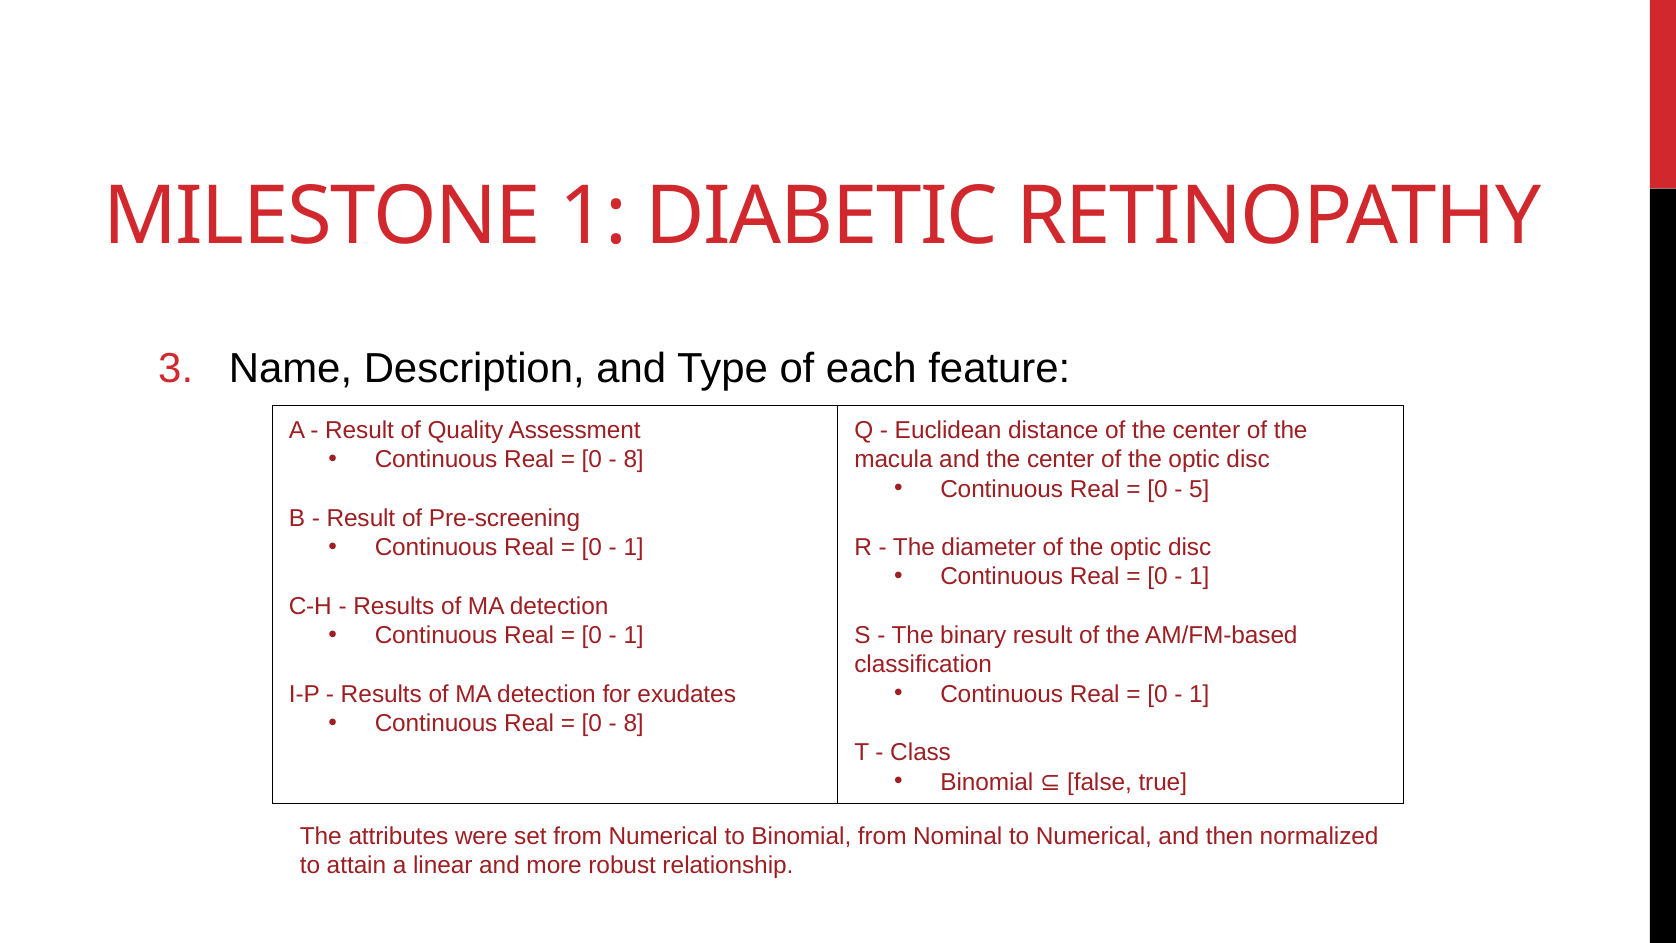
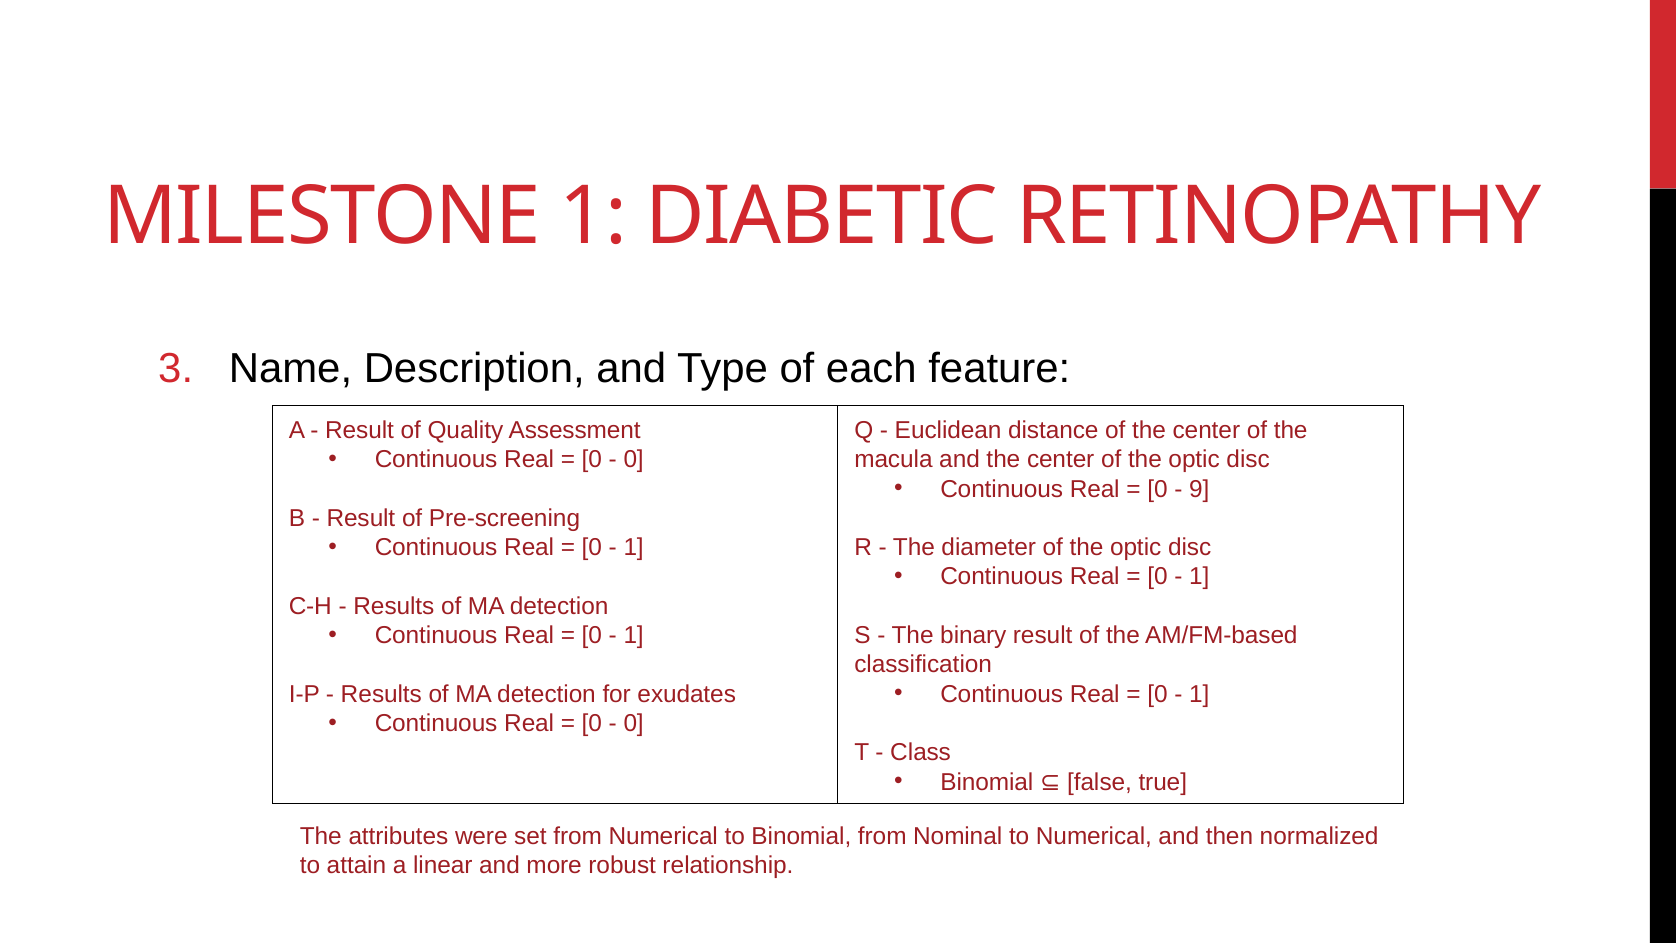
8 at (634, 460): 8 -> 0
5: 5 -> 9
8 at (634, 723): 8 -> 0
